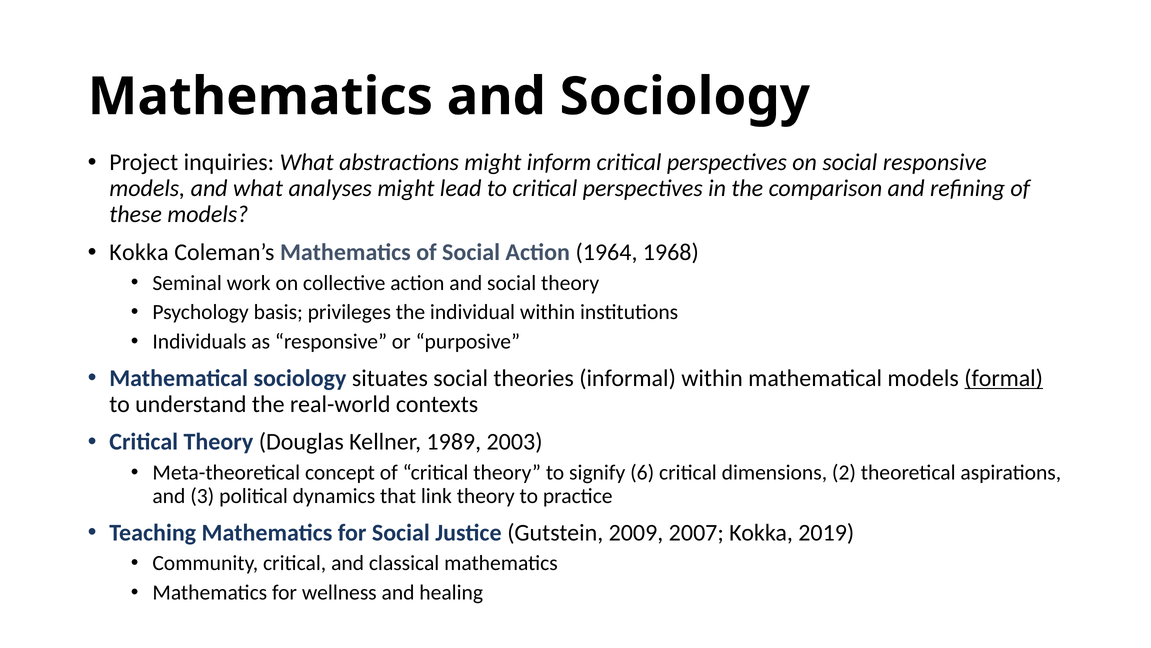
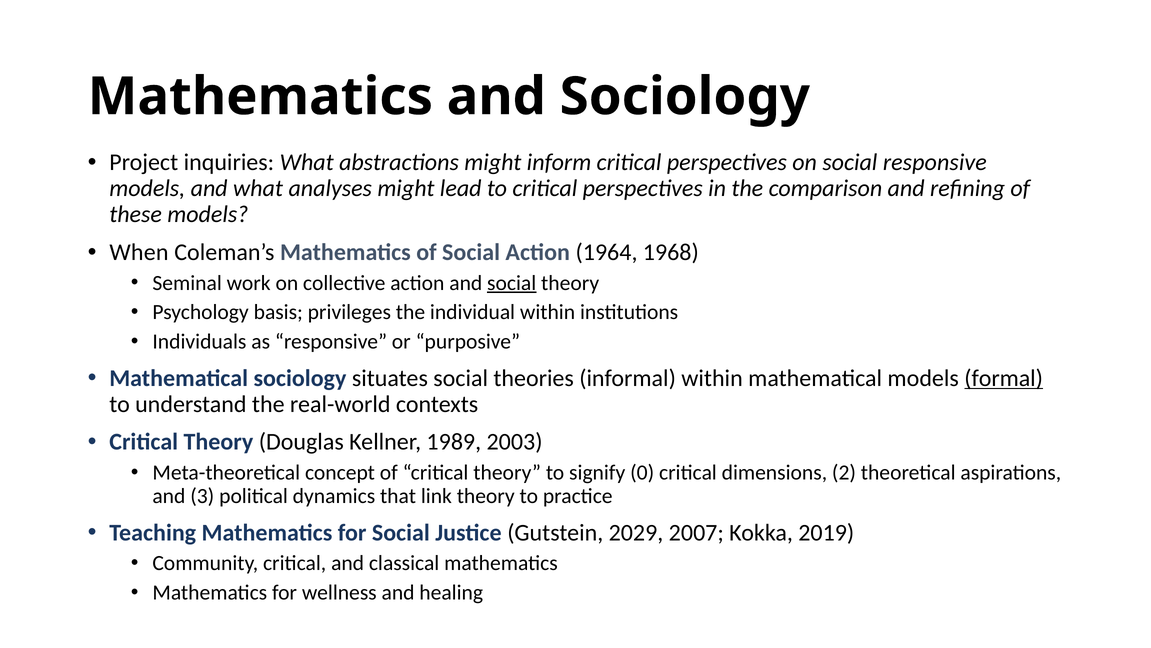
Kokka at (139, 252): Kokka -> When
social at (512, 283) underline: none -> present
6: 6 -> 0
2009: 2009 -> 2029
